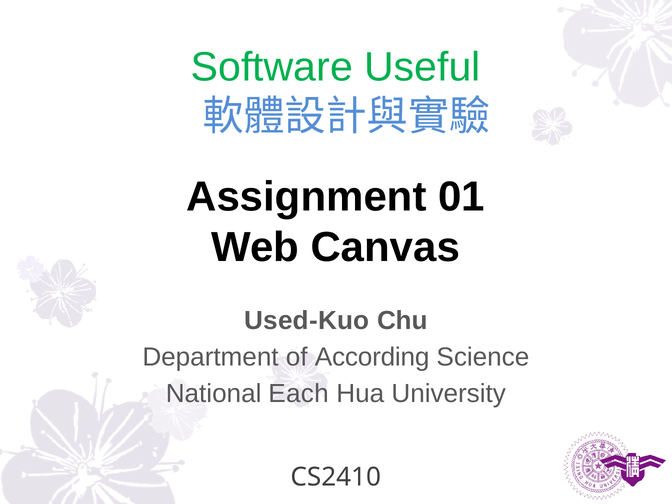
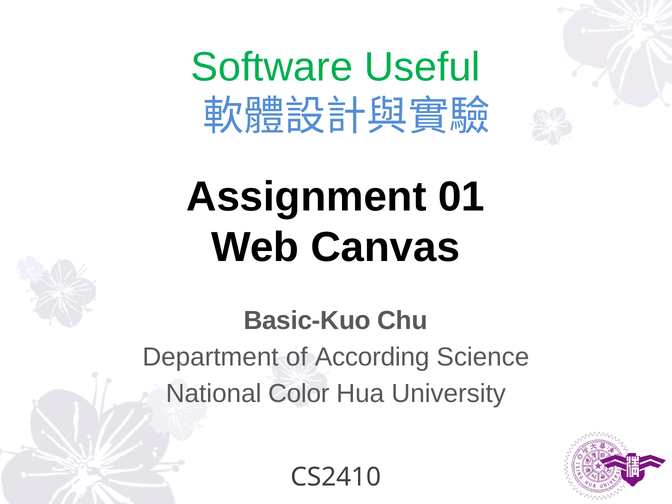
Used-Kuo: Used-Kuo -> Basic-Kuo
Each: Each -> Color
